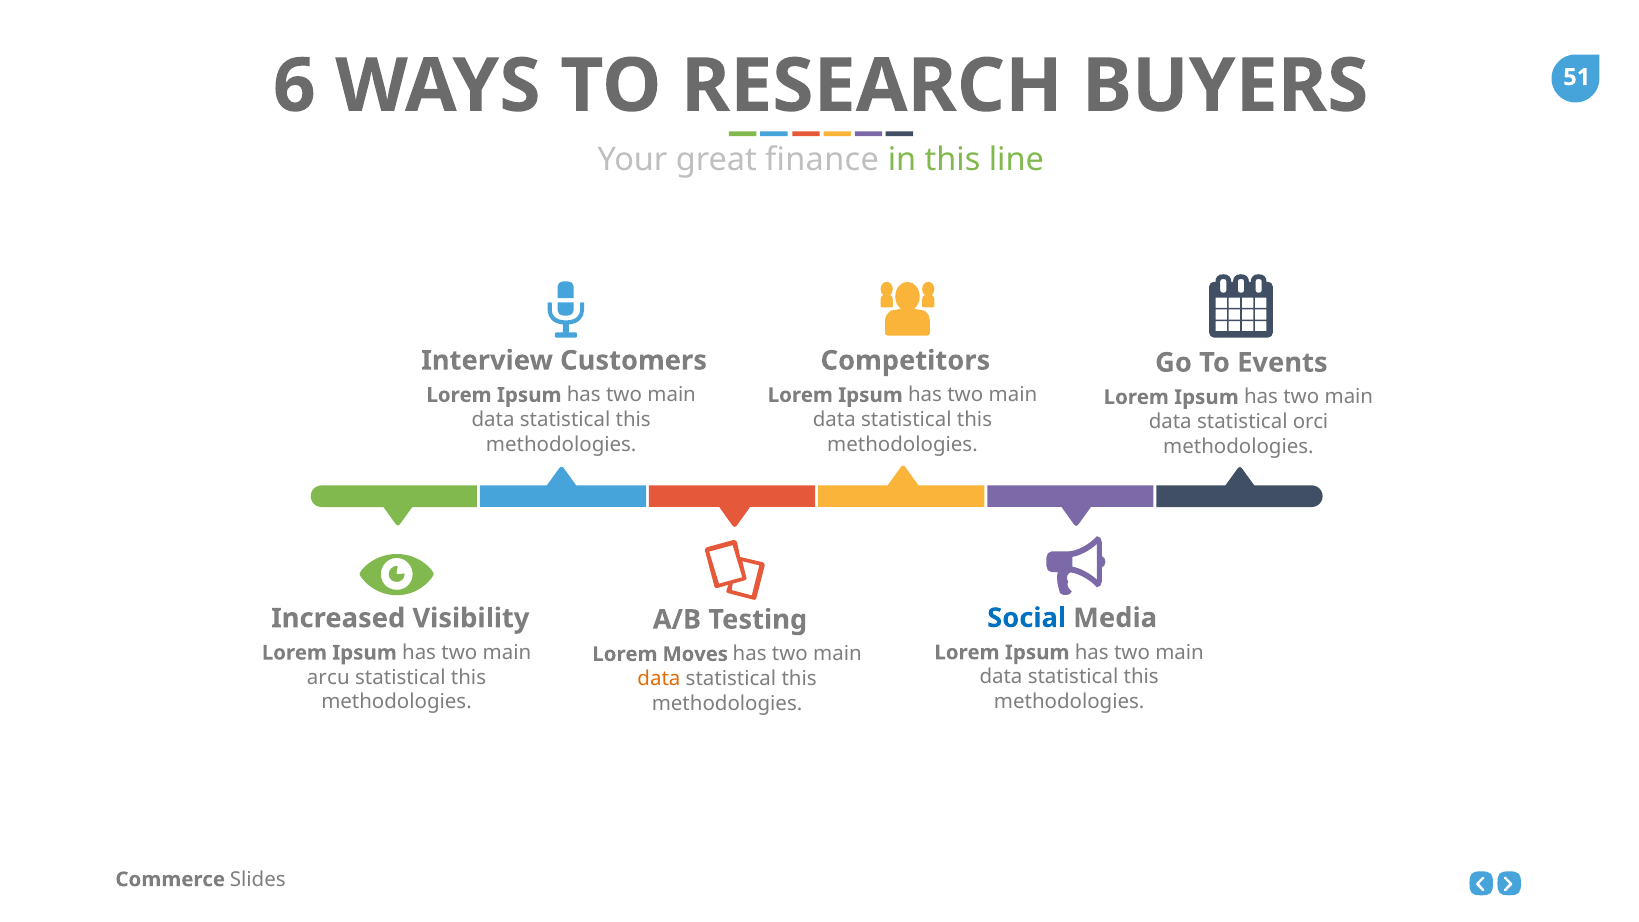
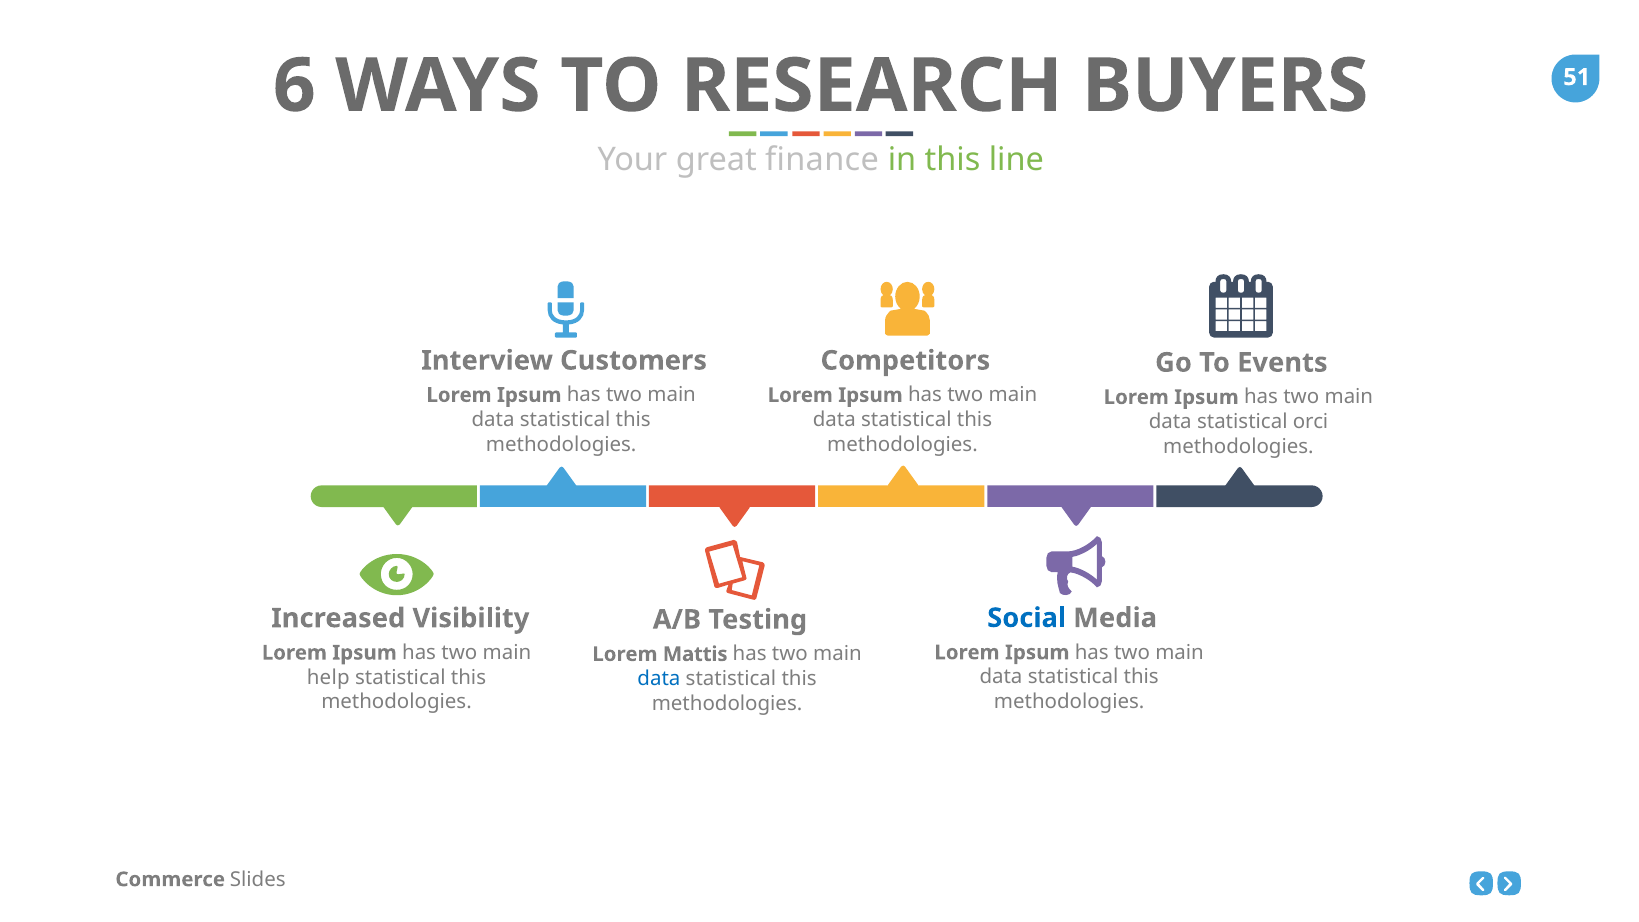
Moves: Moves -> Mattis
arcu: arcu -> help
data at (659, 679) colour: orange -> blue
